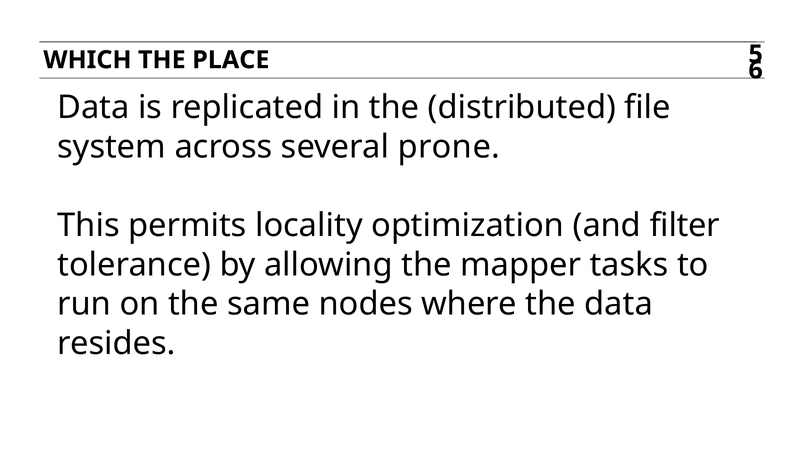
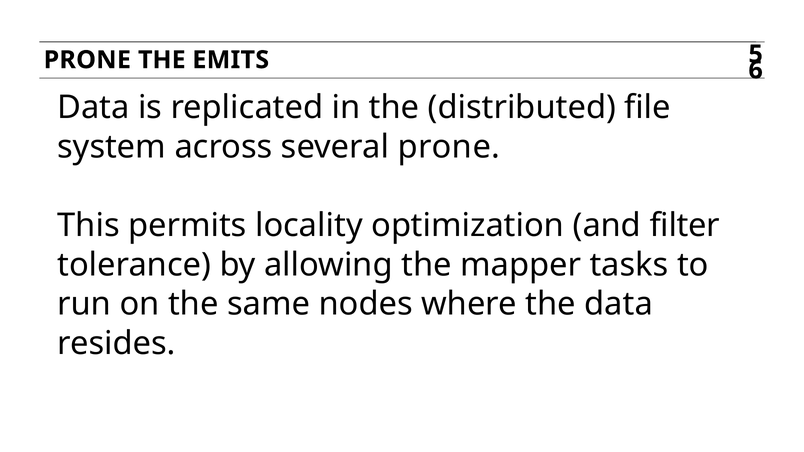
WHICH at (87, 60): WHICH -> PRONE
PLACE: PLACE -> EMITS
